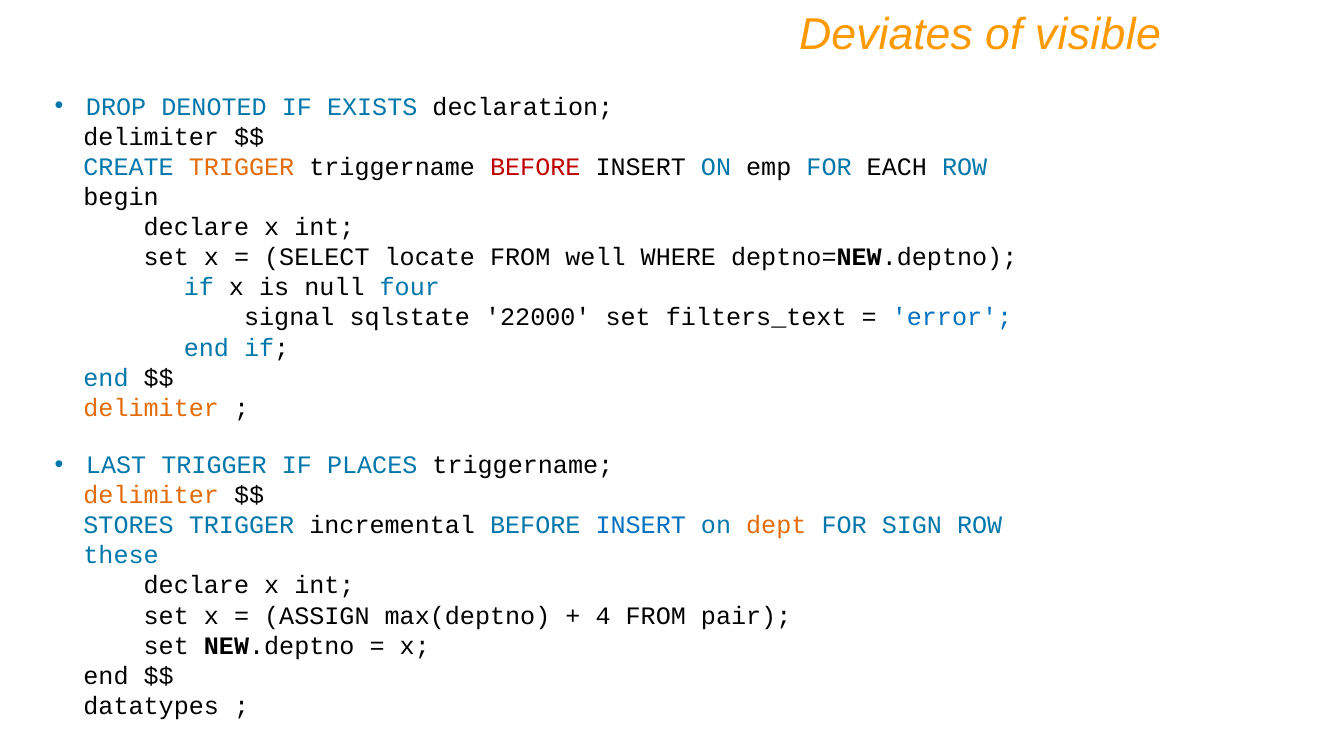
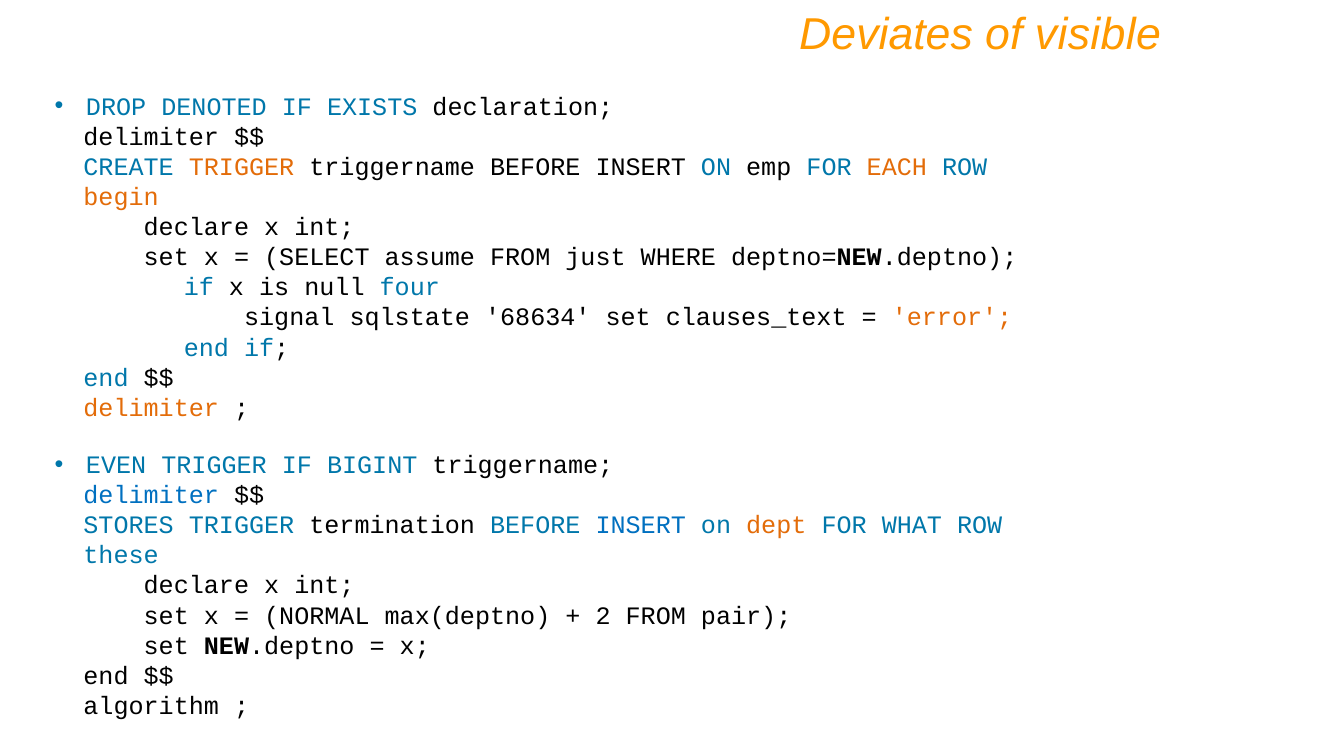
BEFORE at (535, 167) colour: red -> black
EACH colour: black -> orange
begin colour: black -> orange
locate: locate -> assume
well: well -> just
22000: 22000 -> 68634
filters_text: filters_text -> clauses_text
error colour: blue -> orange
LAST: LAST -> EVEN
PLACES: PLACES -> BIGINT
delimiter at (151, 495) colour: orange -> blue
incremental: incremental -> termination
SIGN: SIGN -> WHAT
ASSIGN: ASSIGN -> NORMAL
4: 4 -> 2
datatypes: datatypes -> algorithm
